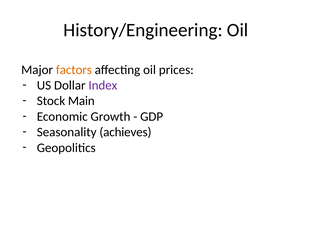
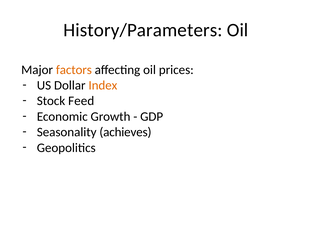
History/Engineering: History/Engineering -> History/Parameters
Index colour: purple -> orange
Main: Main -> Feed
